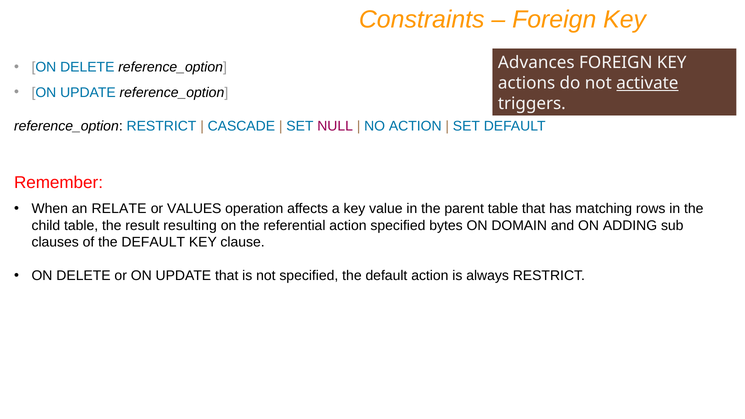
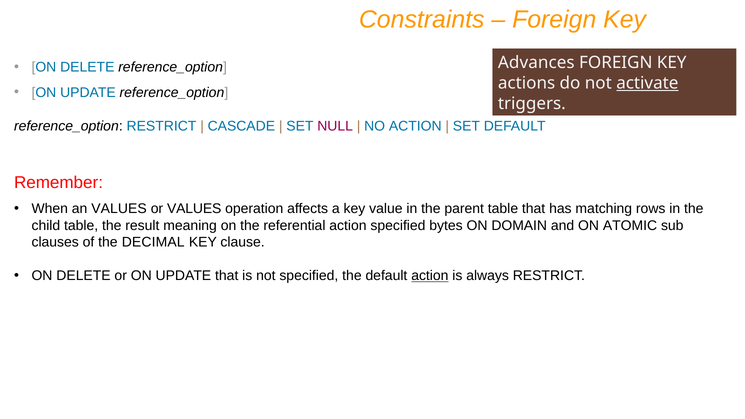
an RELATE: RELATE -> VALUES
resulting: resulting -> meaning
ADDING: ADDING -> ATOMIC
of the DEFAULT: DEFAULT -> DECIMAL
action at (430, 276) underline: none -> present
